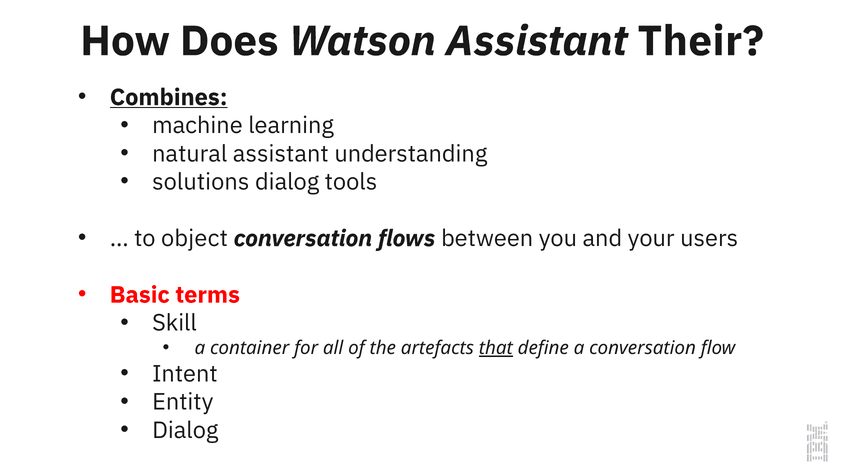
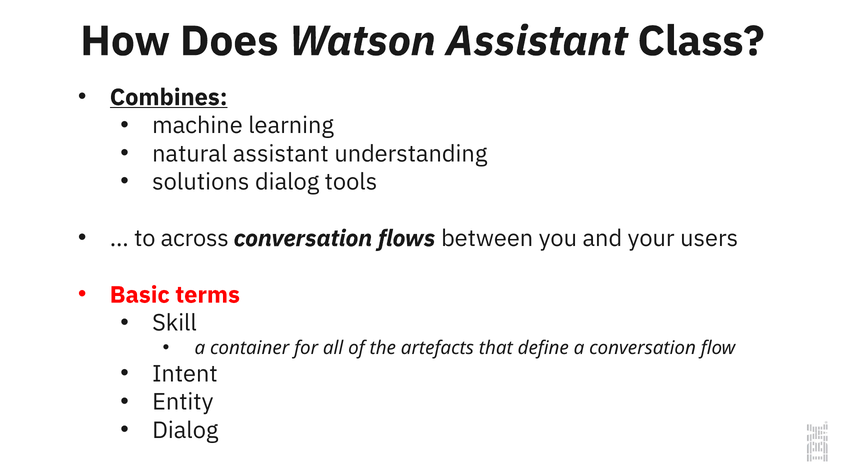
Their: Their -> Class
object: object -> across
that underline: present -> none
